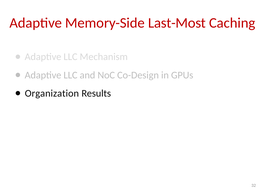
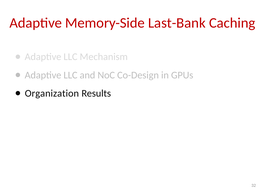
Last-Most: Last-Most -> Last-Bank
